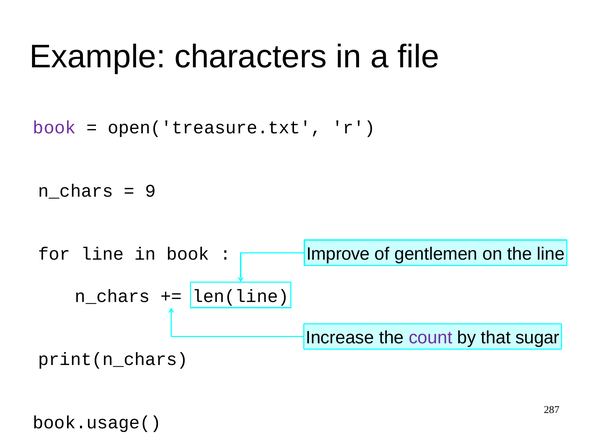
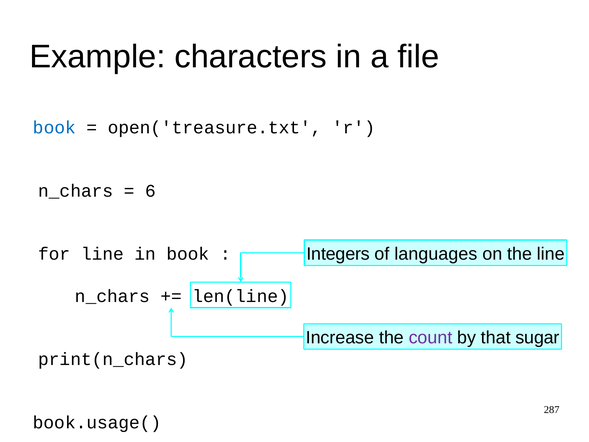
book at (54, 128) colour: purple -> blue
9: 9 -> 6
Improve: Improve -> Integers
gentlemen: gentlemen -> languages
